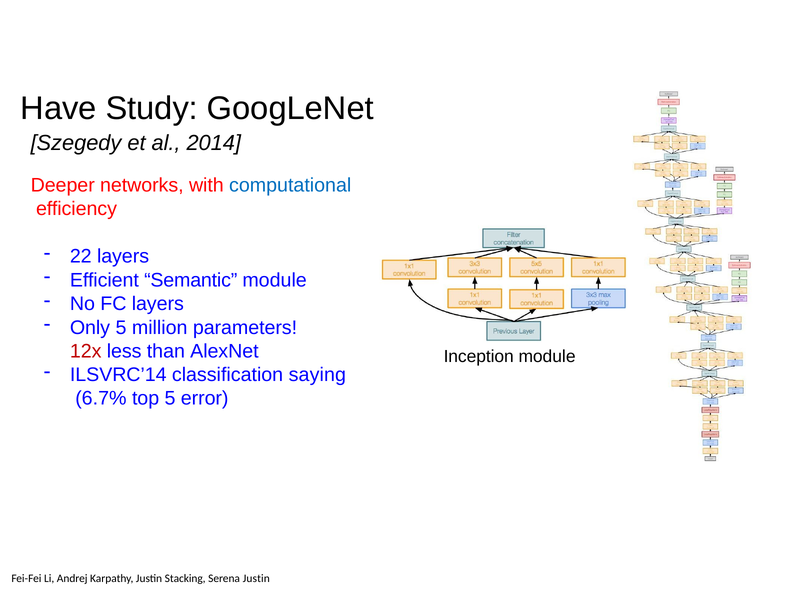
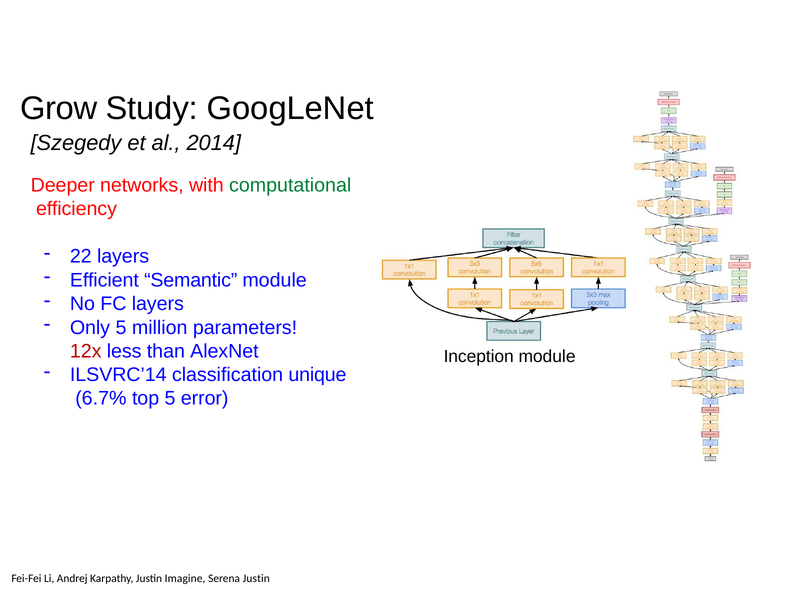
Have: Have -> Grow
computational colour: blue -> green
saying: saying -> unique
Stacking: Stacking -> Imagine
